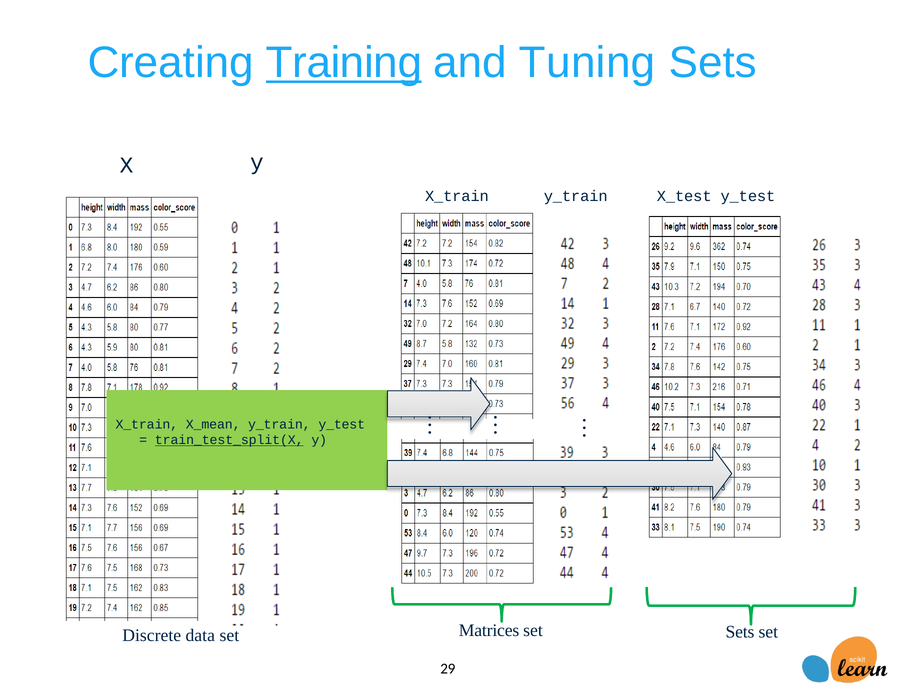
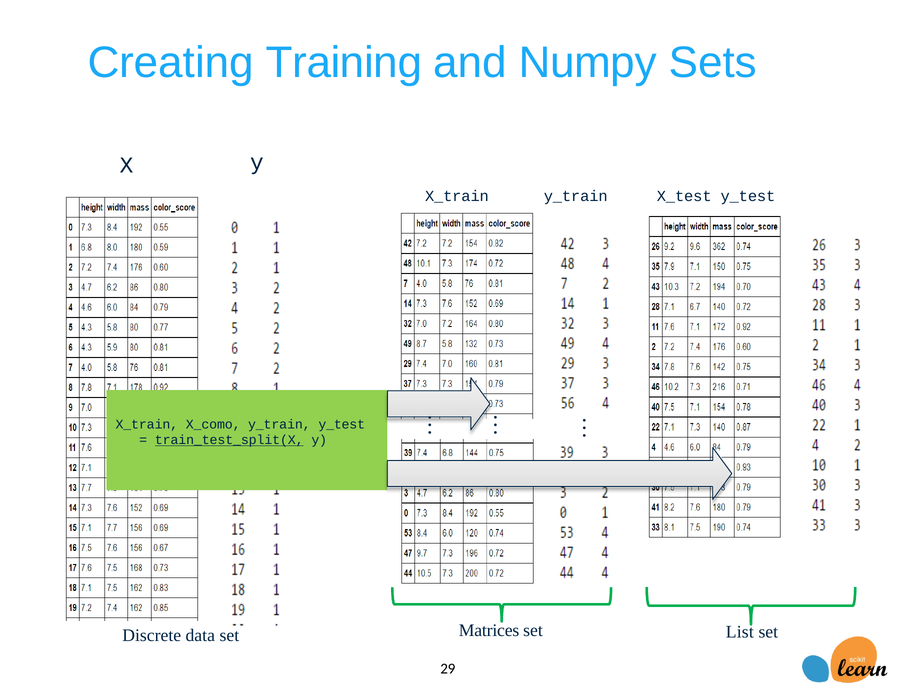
Training underline: present -> none
Tuning: Tuning -> Numpy
X_mean: X_mean -> X_como
set Sets: Sets -> List
